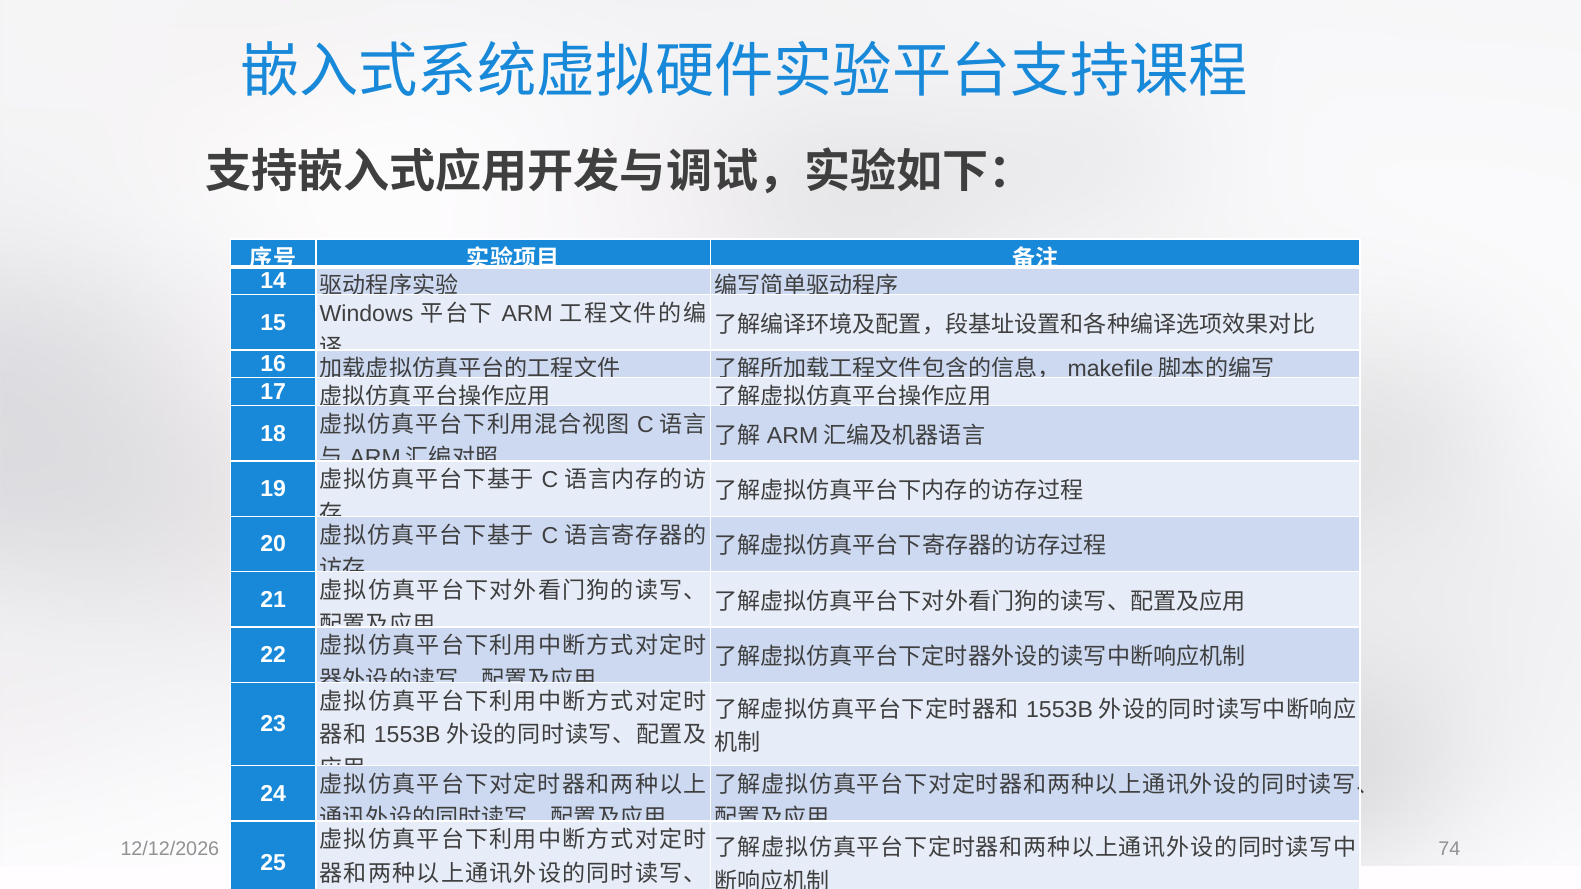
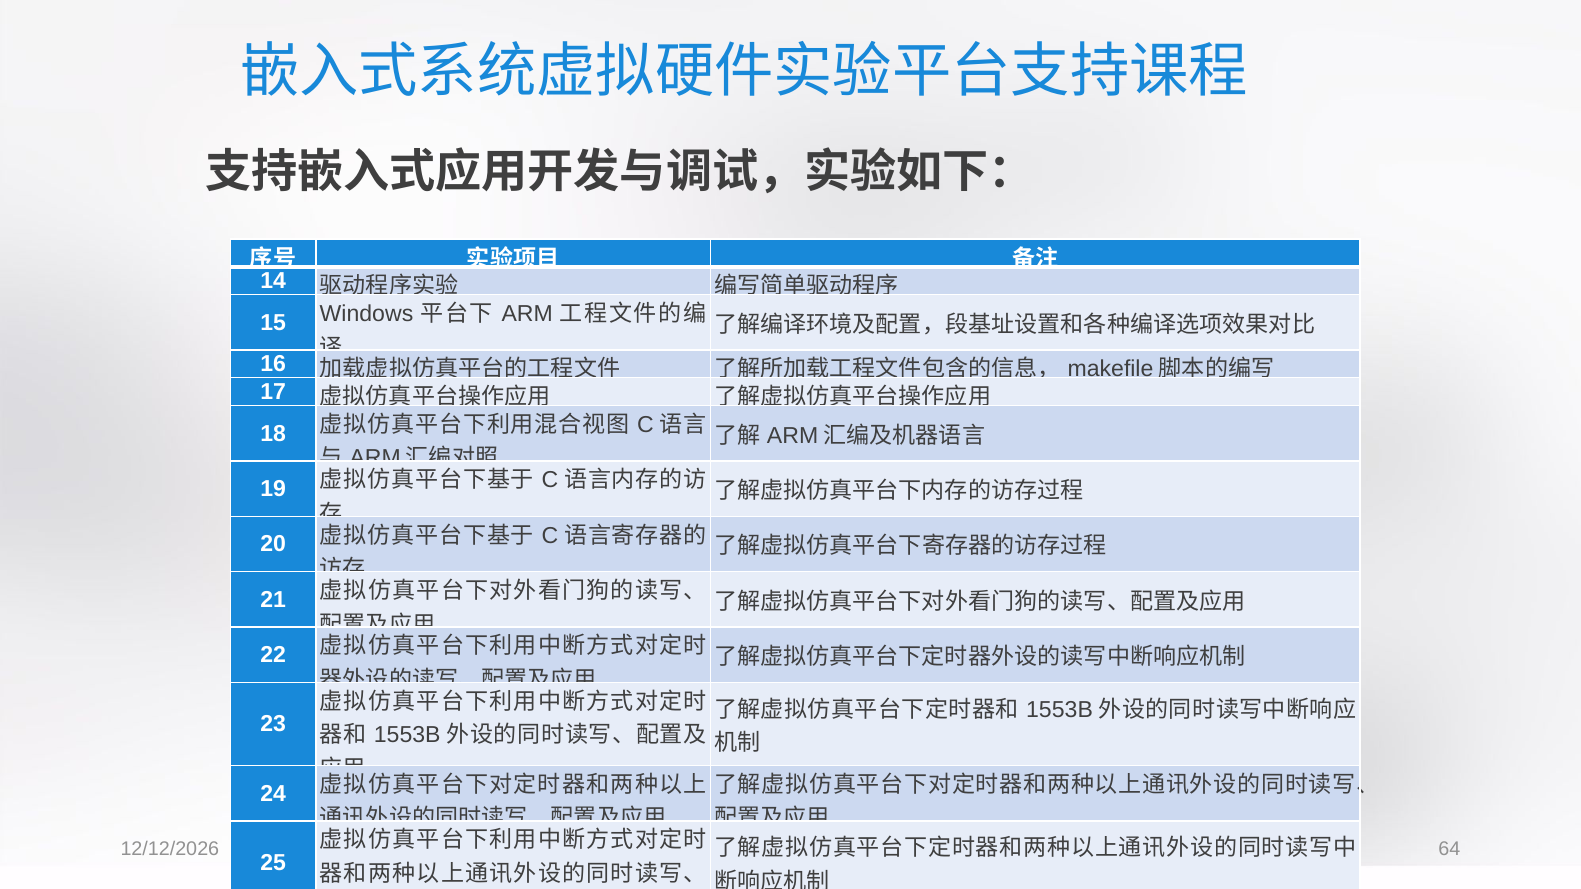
74: 74 -> 64
